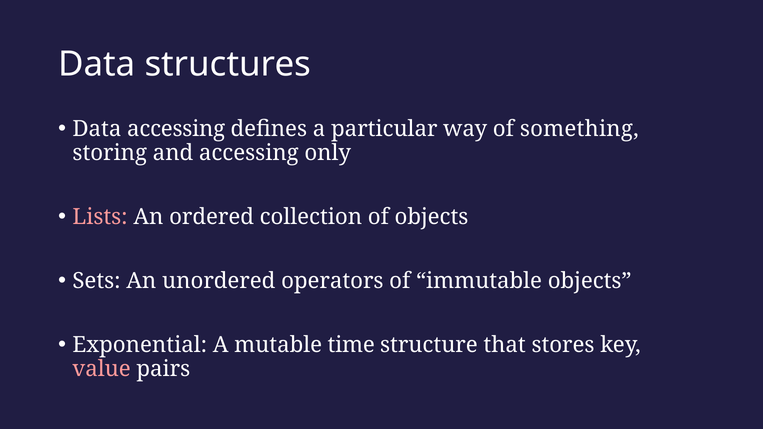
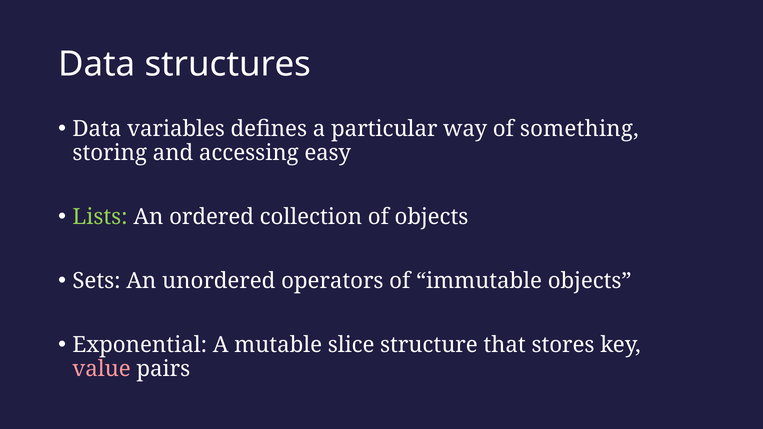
Data accessing: accessing -> variables
only: only -> easy
Lists colour: pink -> light green
time: time -> slice
